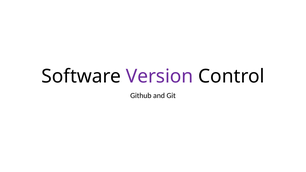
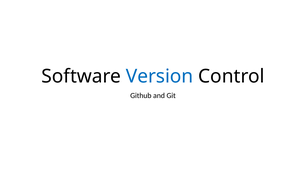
Version colour: purple -> blue
